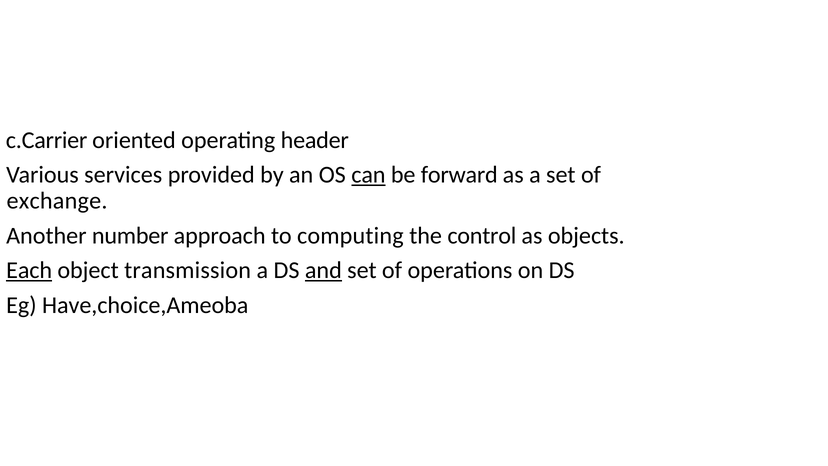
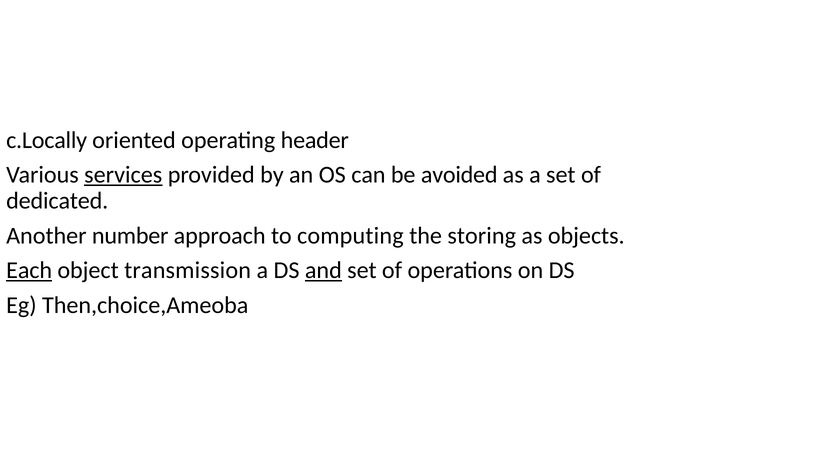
c.Carrier: c.Carrier -> c.Locally
services underline: none -> present
can underline: present -> none
forward: forward -> avoided
exchange: exchange -> dedicated
control: control -> storing
Have,choice,Ameoba: Have,choice,Ameoba -> Then,choice,Ameoba
